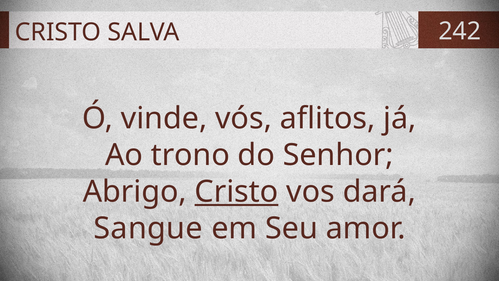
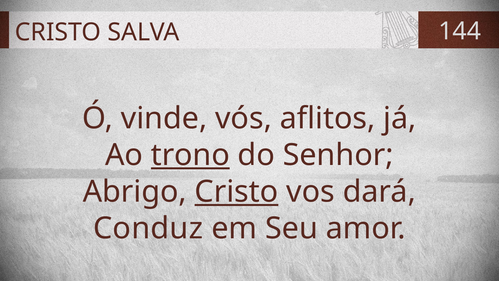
242: 242 -> 144
trono underline: none -> present
Sangue: Sangue -> Conduz
